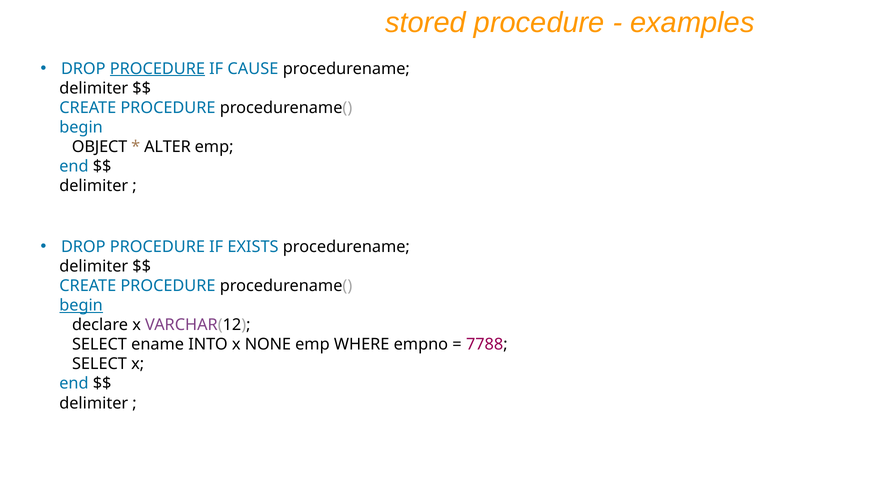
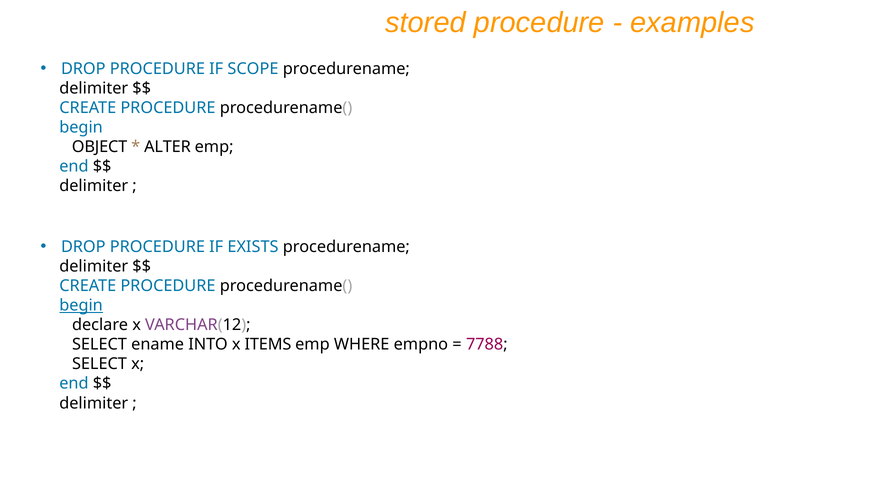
PROCEDURE at (157, 69) underline: present -> none
CAUSE: CAUSE -> SCOPE
NONE: NONE -> ITEMS
